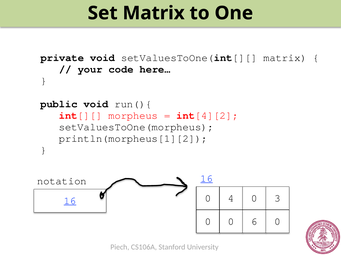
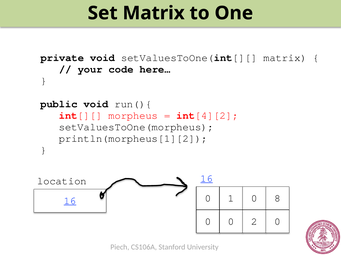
notation: notation -> location
4: 4 -> 1
3: 3 -> 8
6: 6 -> 2
